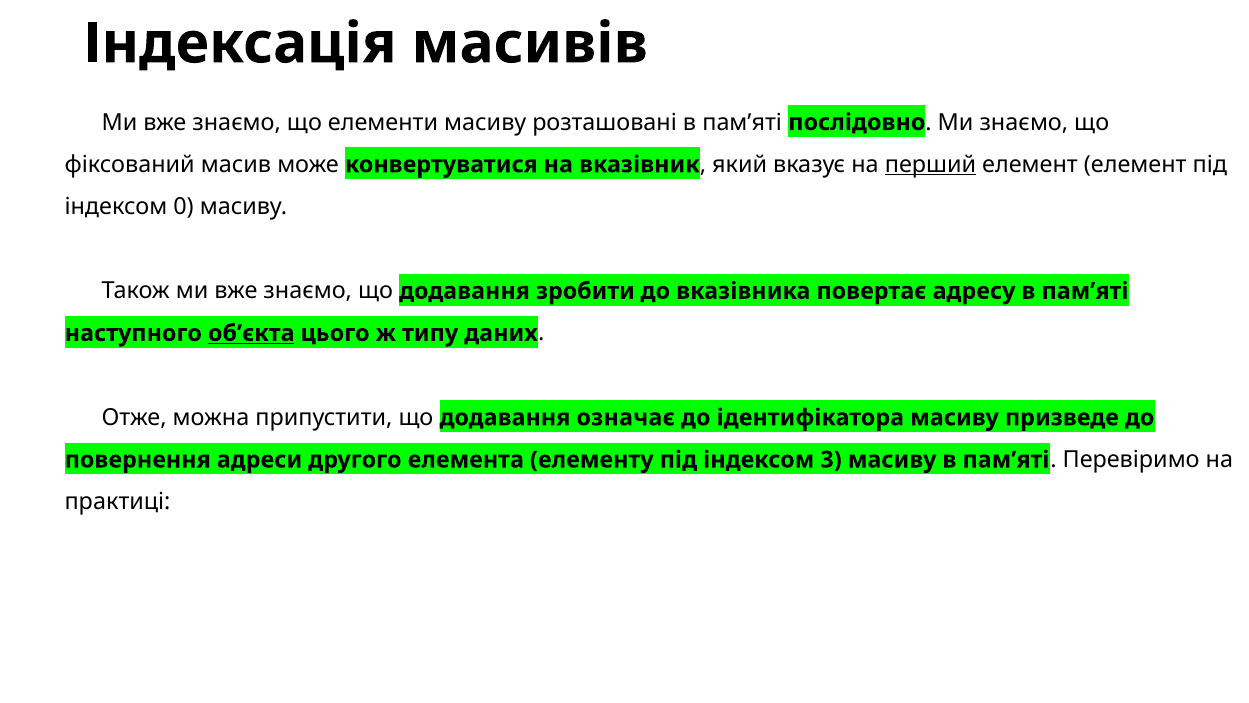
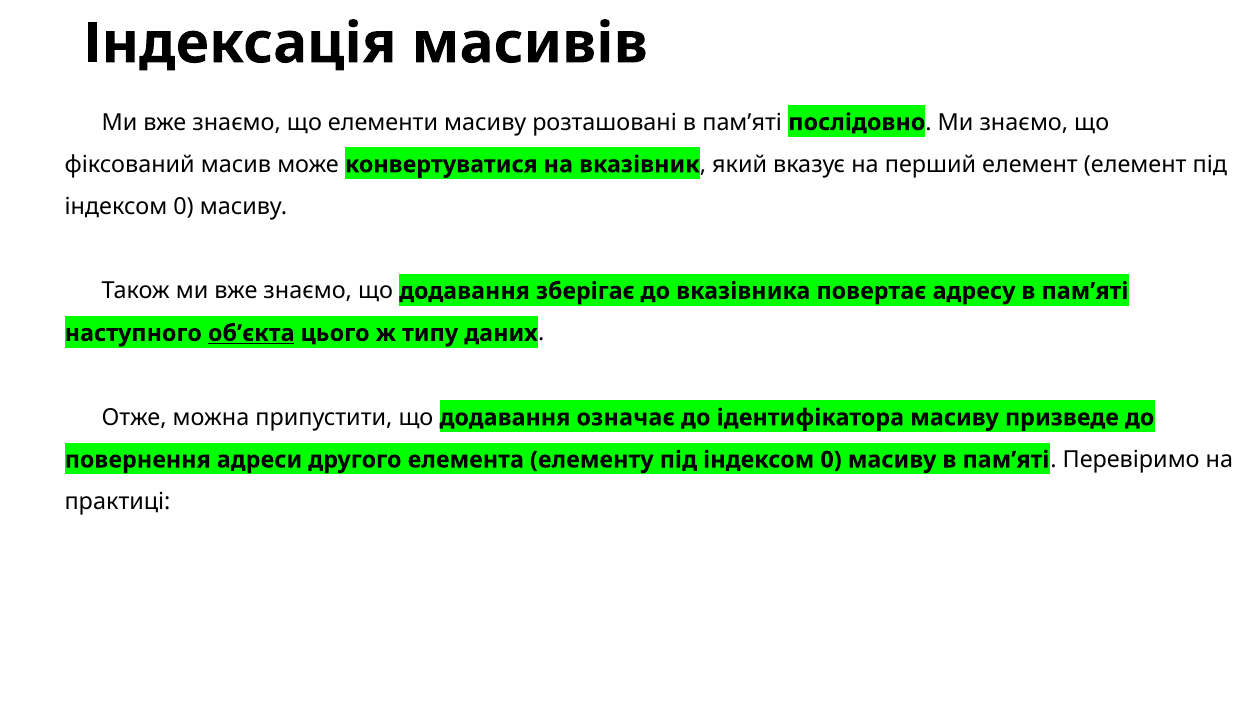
перший underline: present -> none
зробити: зробити -> зберігає
елементу під індексом 3: 3 -> 0
